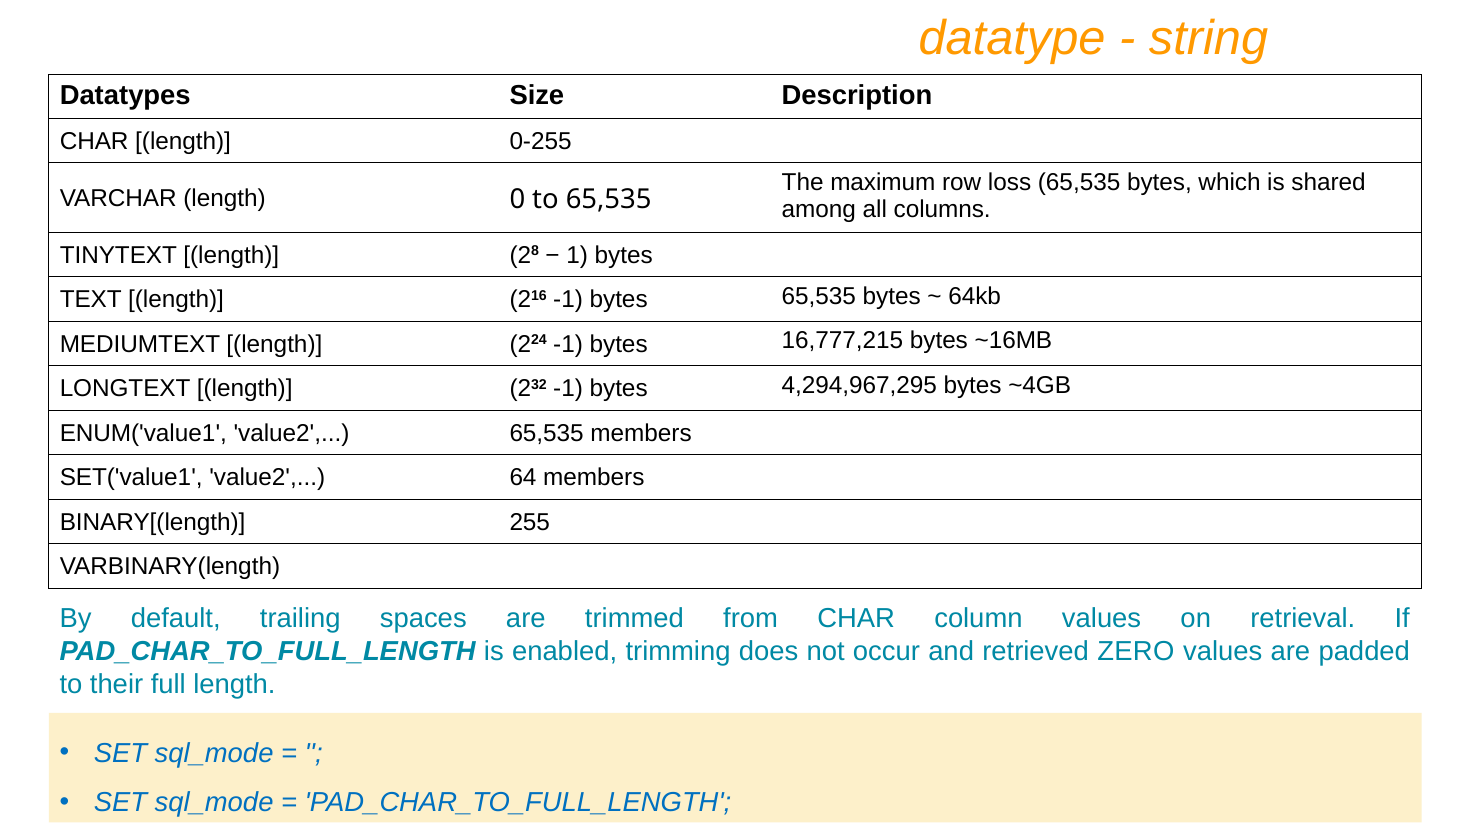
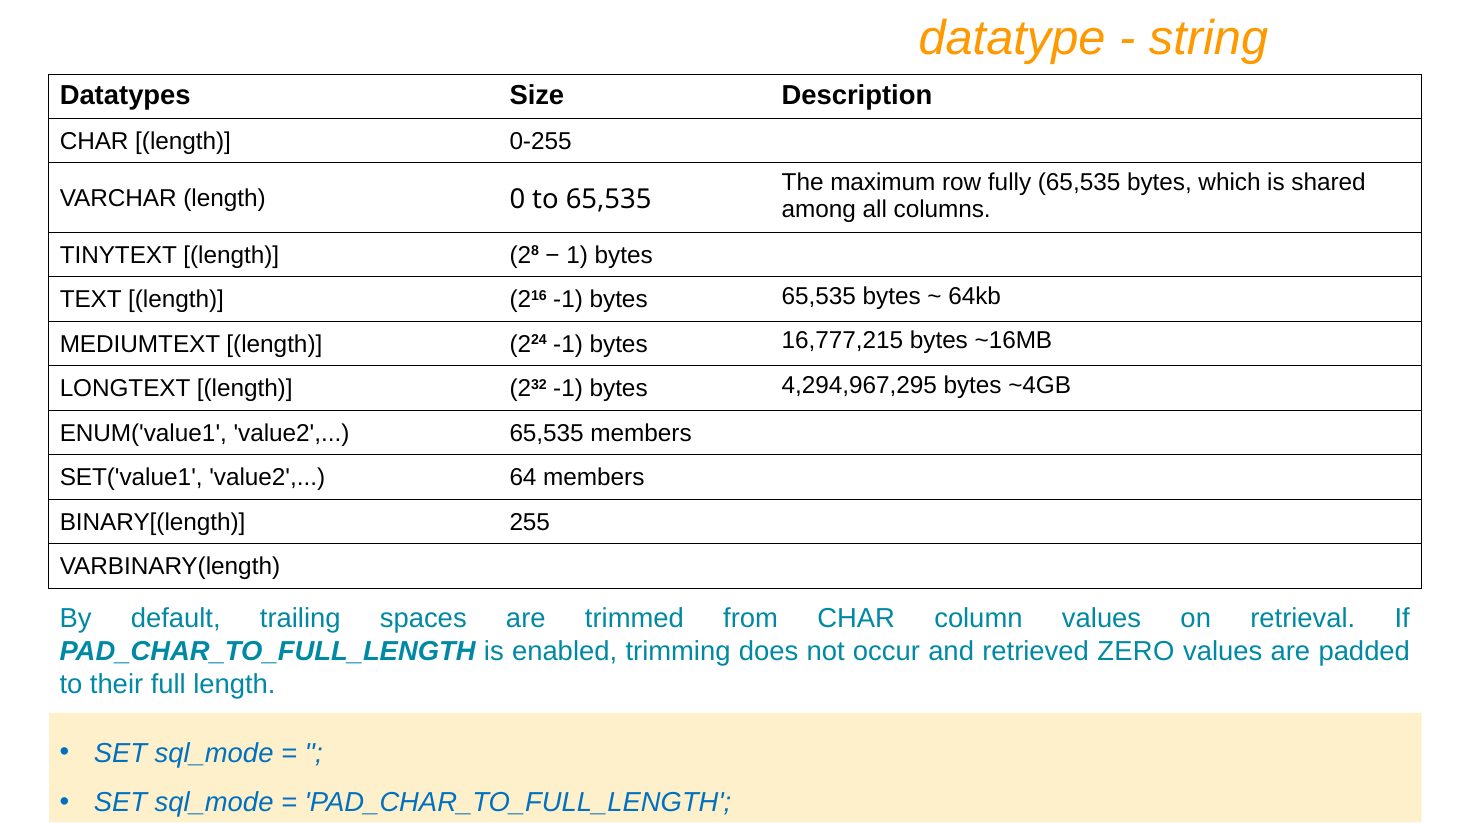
loss: loss -> fully
